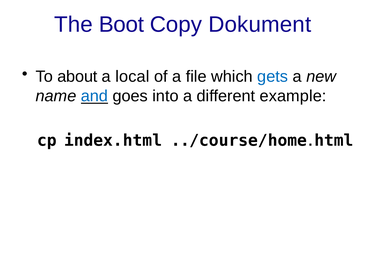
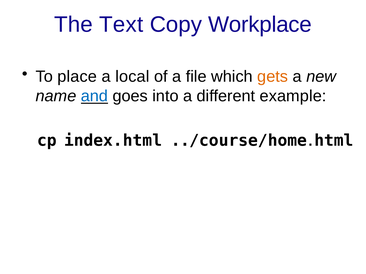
Boot: Boot -> Text
Dokument: Dokument -> Workplace
about: about -> place
gets colour: blue -> orange
